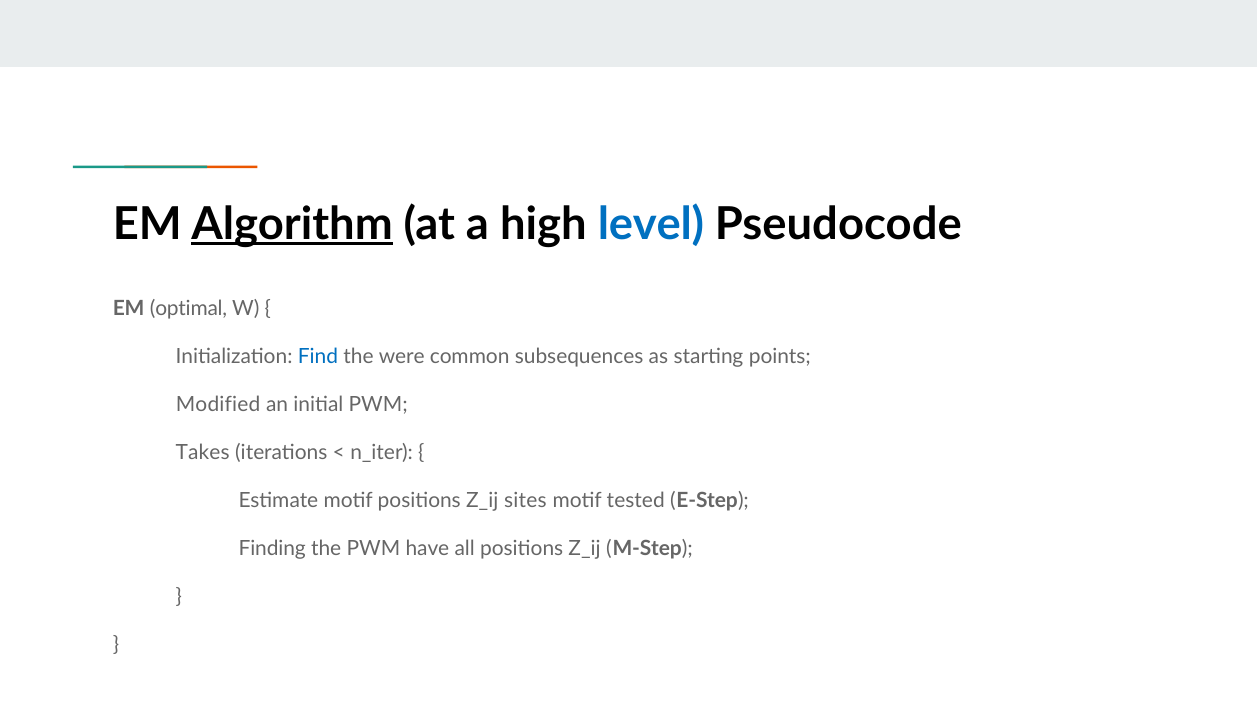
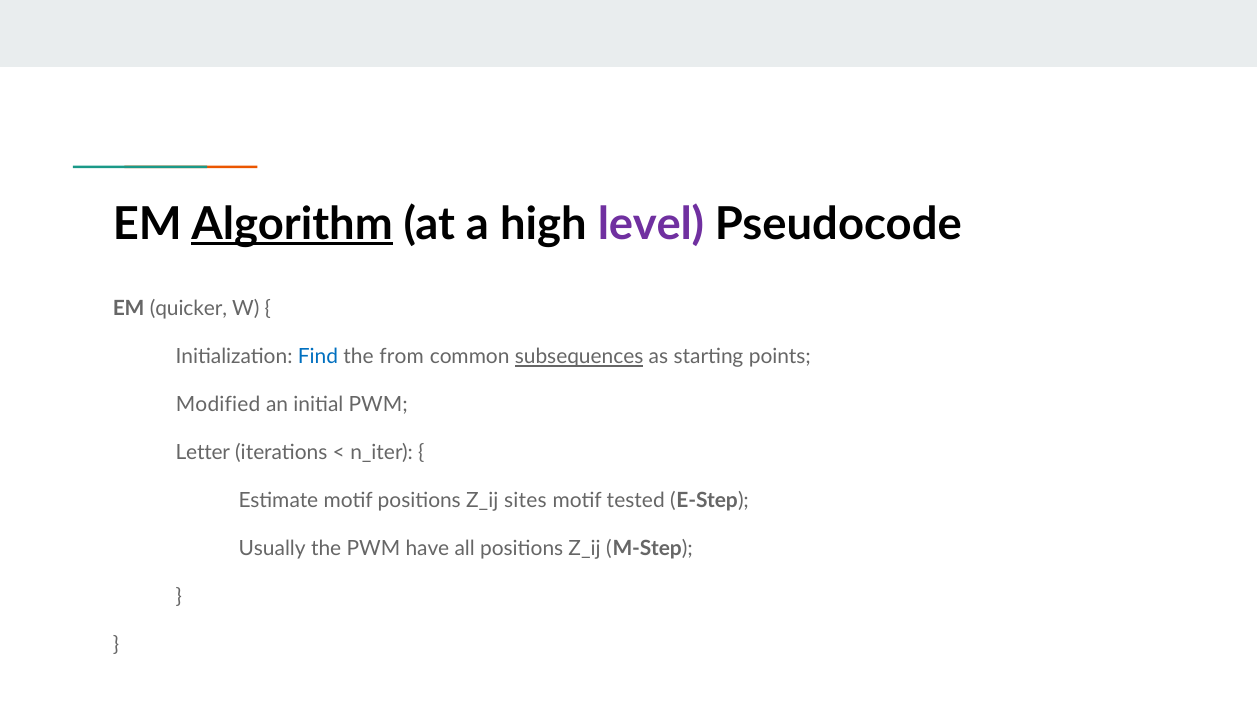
level colour: blue -> purple
optimal: optimal -> quicker
were: were -> from
subsequences underline: none -> present
Takes: Takes -> Letter
Finding: Finding -> Usually
